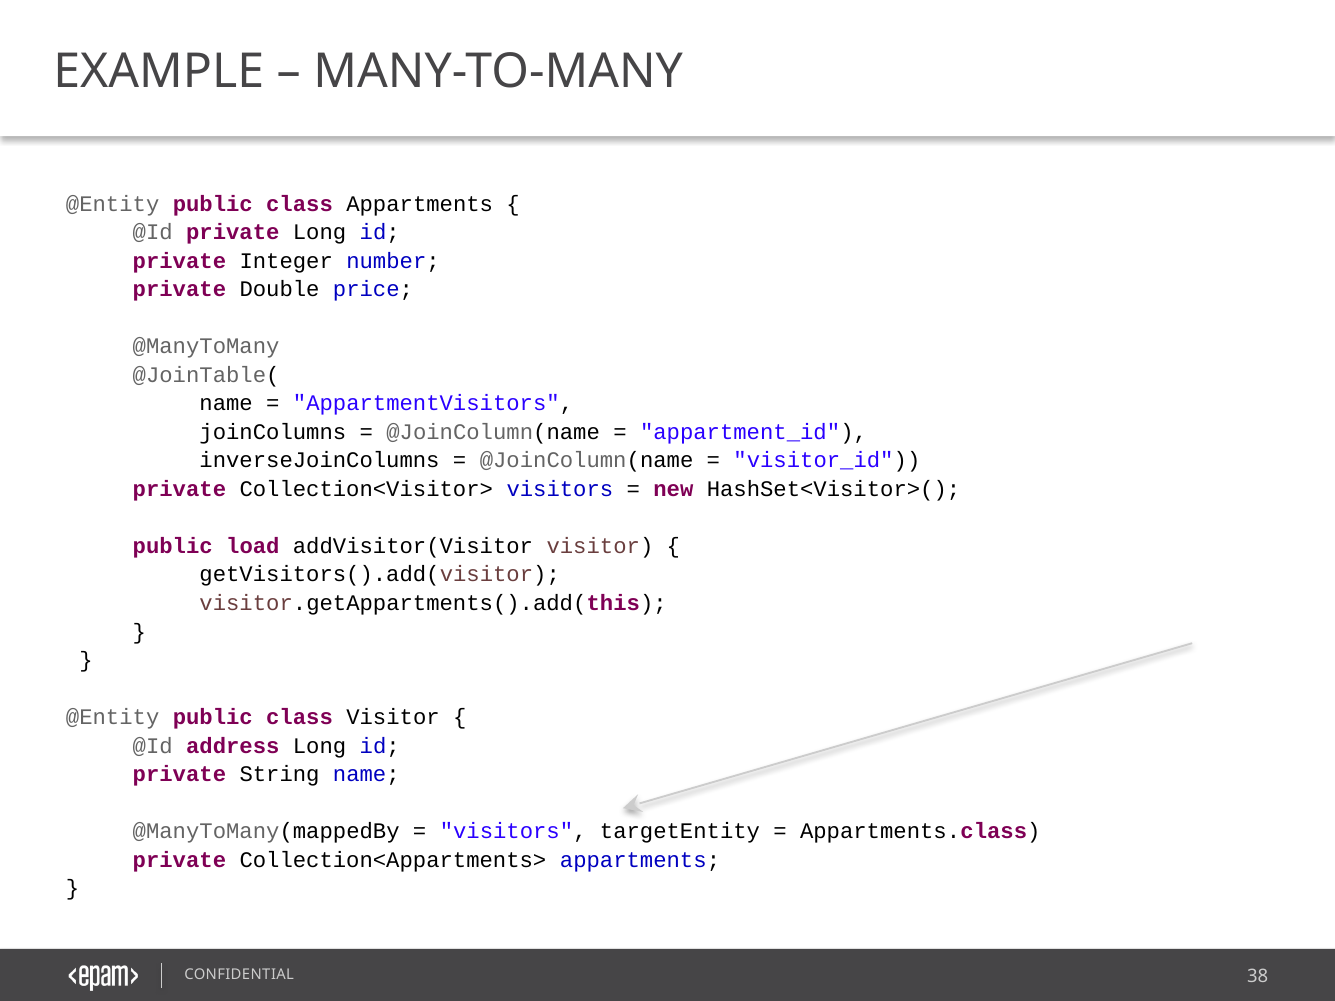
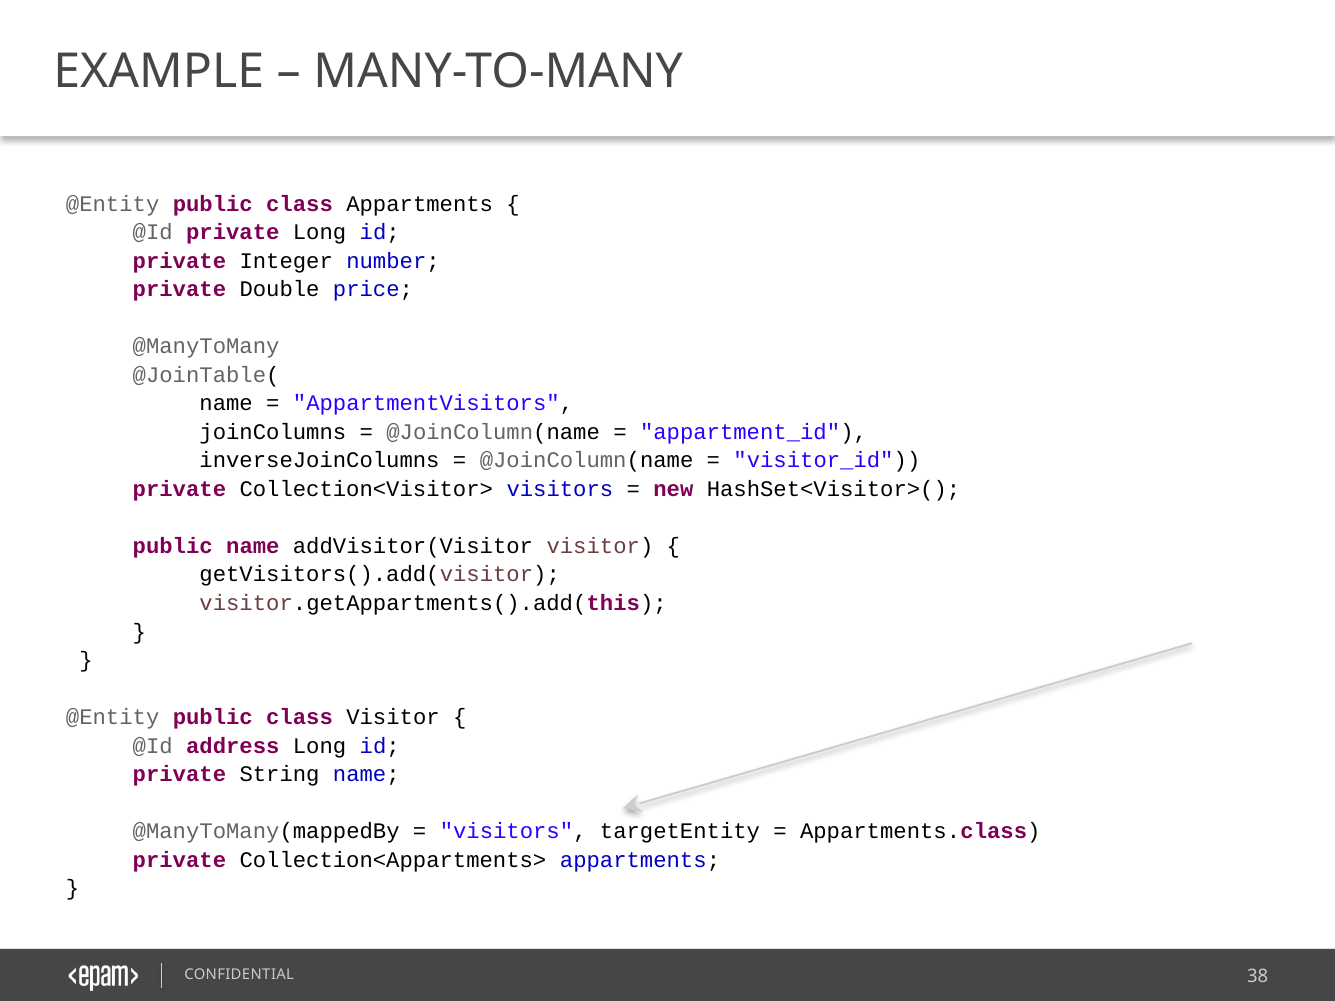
public load: load -> name
